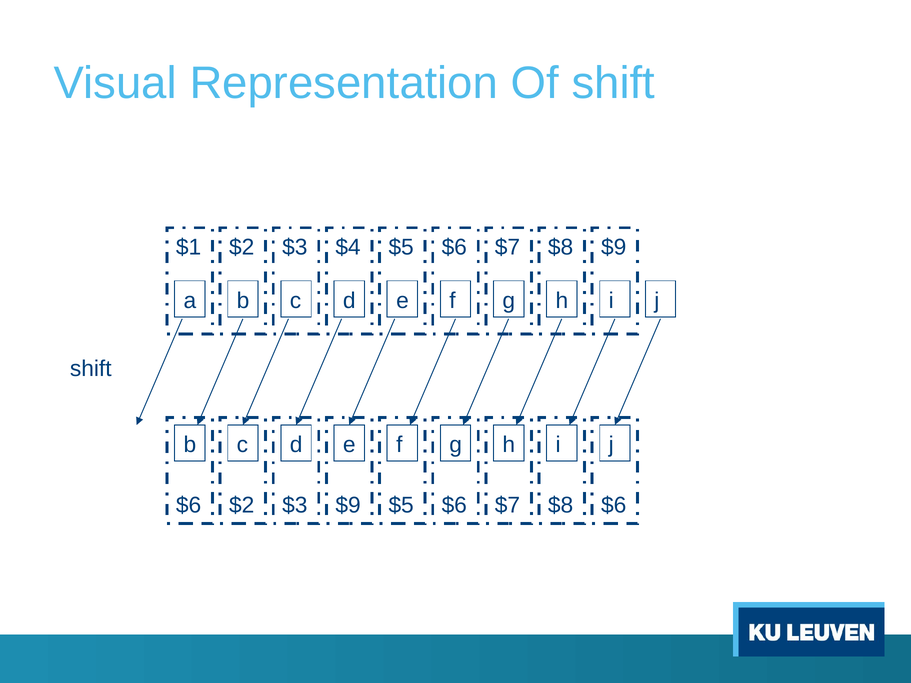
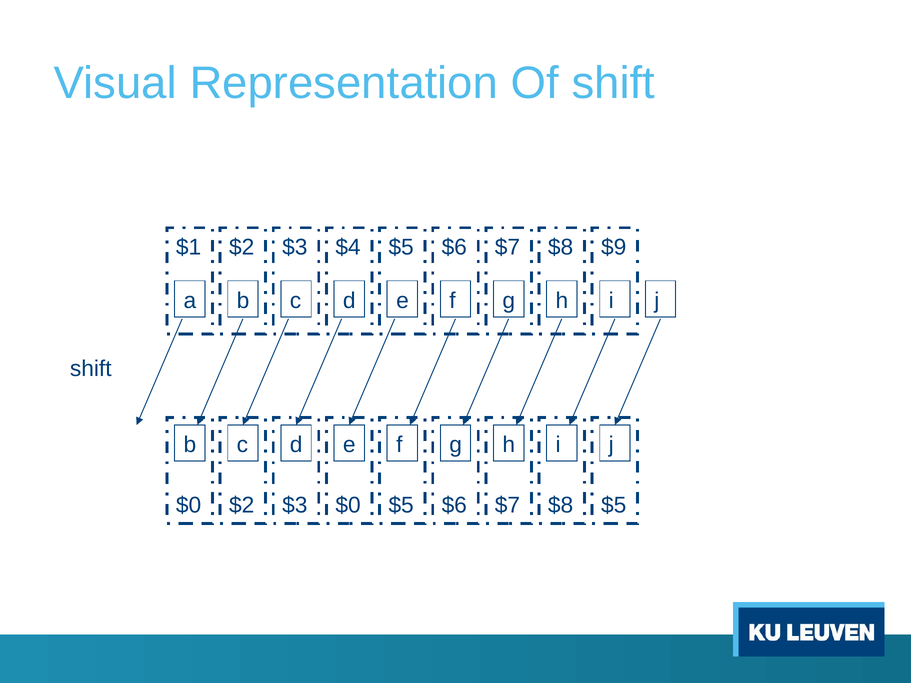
$6 at (189, 506): $6 -> $0
$3 $9: $9 -> $0
$7 $6: $6 -> $5
